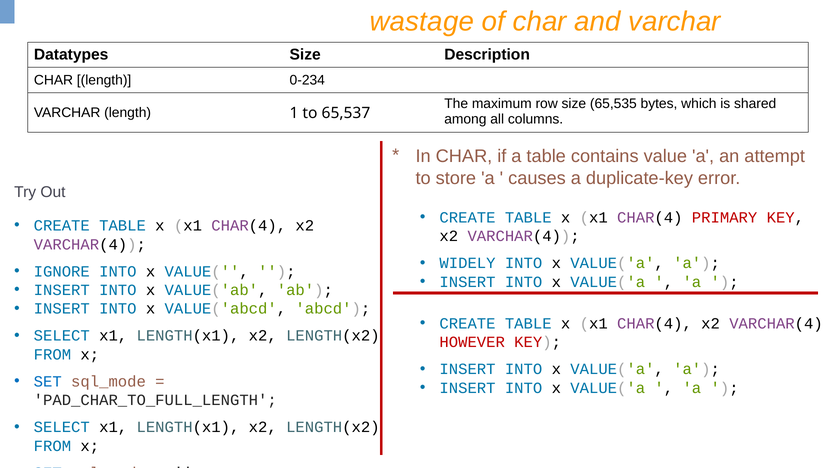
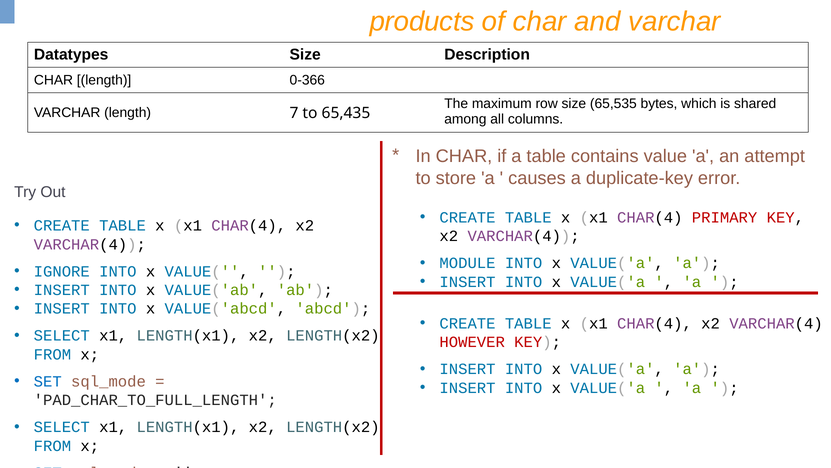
wastage: wastage -> products
0-234: 0-234 -> 0-366
1: 1 -> 7
65,537: 65,537 -> 65,435
WIDELY: WIDELY -> MODULE
